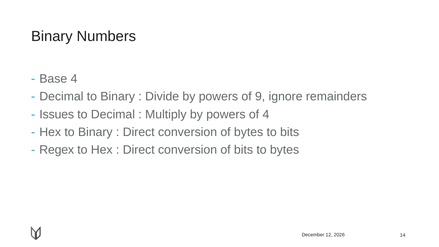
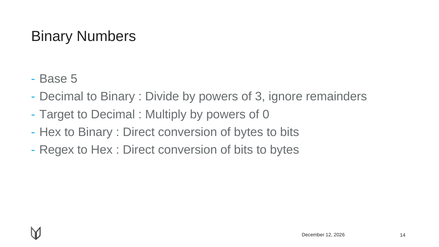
Base 4: 4 -> 5
9: 9 -> 3
Issues: Issues -> Target
of 4: 4 -> 0
